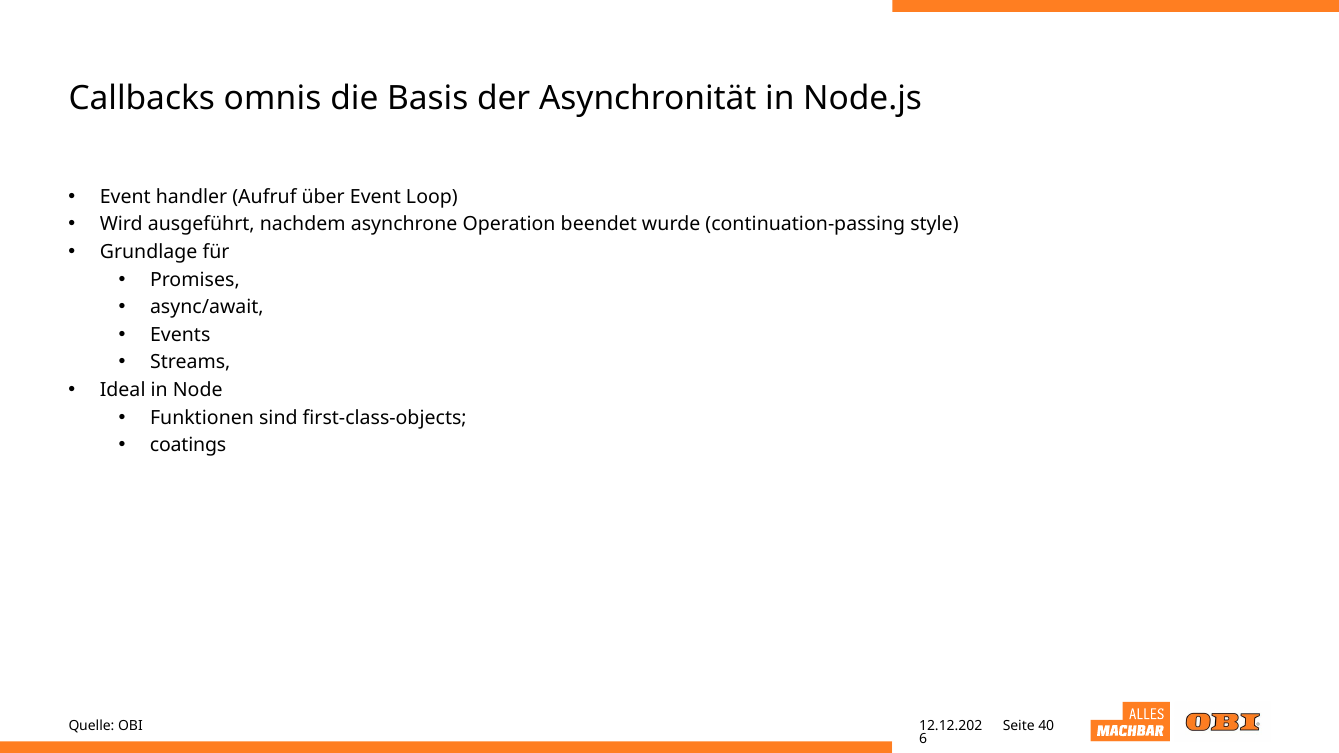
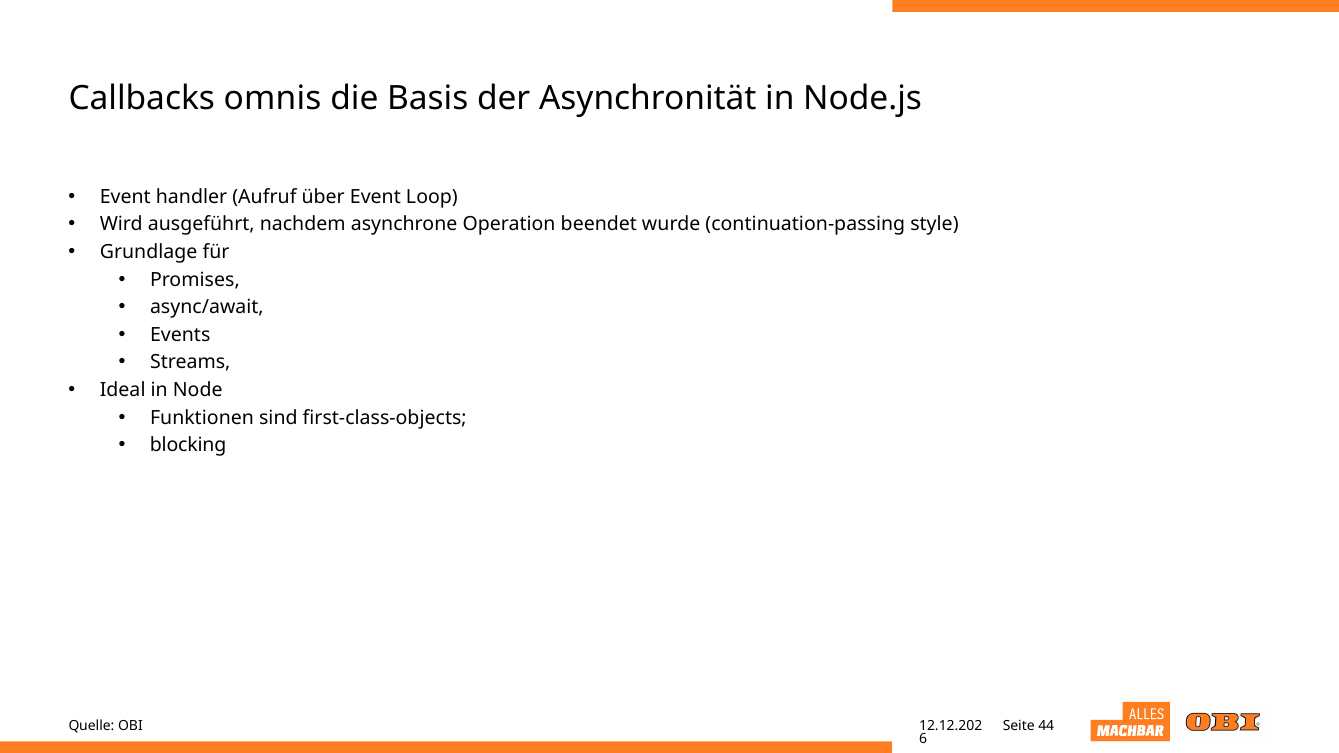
coatings: coatings -> blocking
40: 40 -> 44
